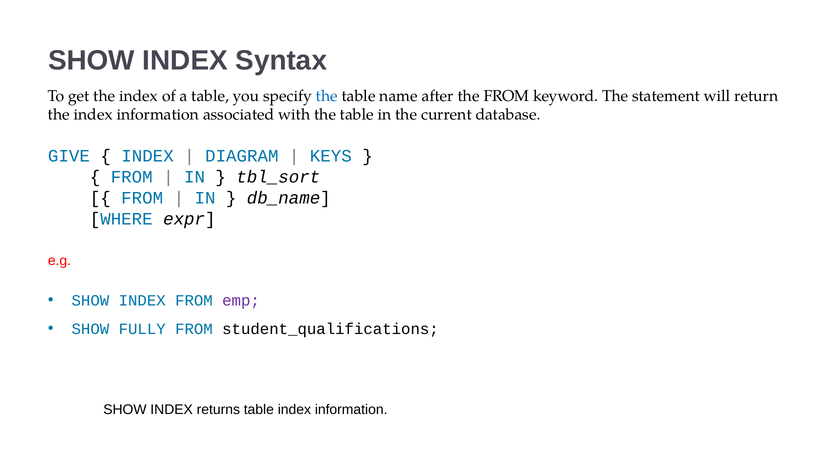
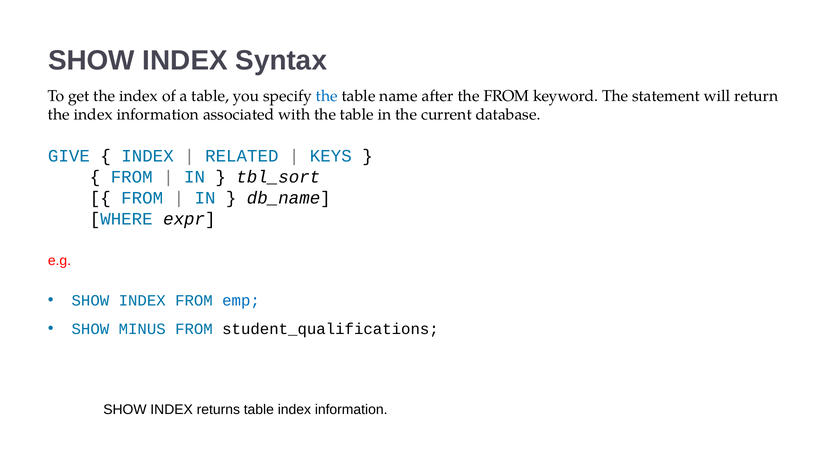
DIAGRAM: DIAGRAM -> RELATED
emp colour: purple -> blue
FULLY: FULLY -> MINUS
